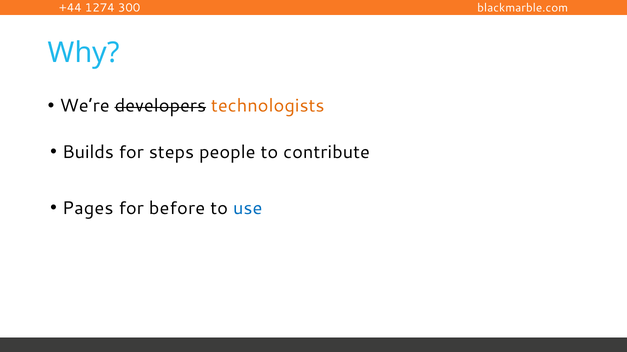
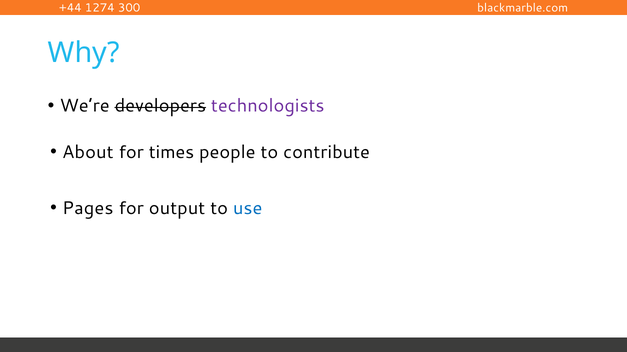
technologists colour: orange -> purple
Builds: Builds -> About
steps: steps -> times
before: before -> output
